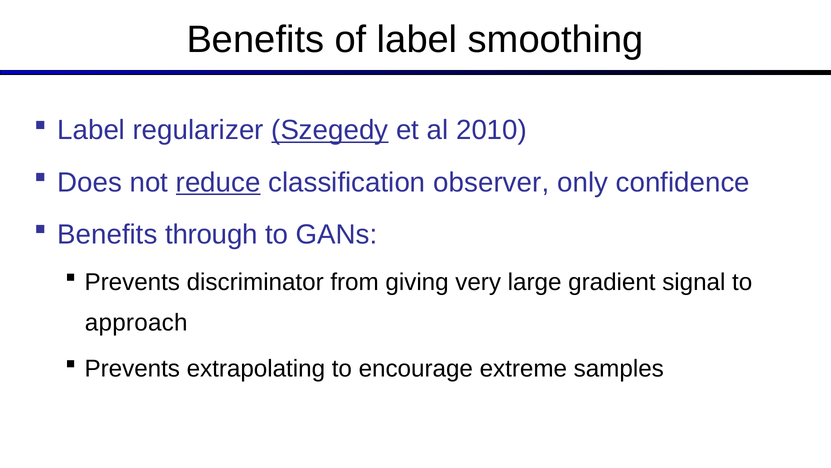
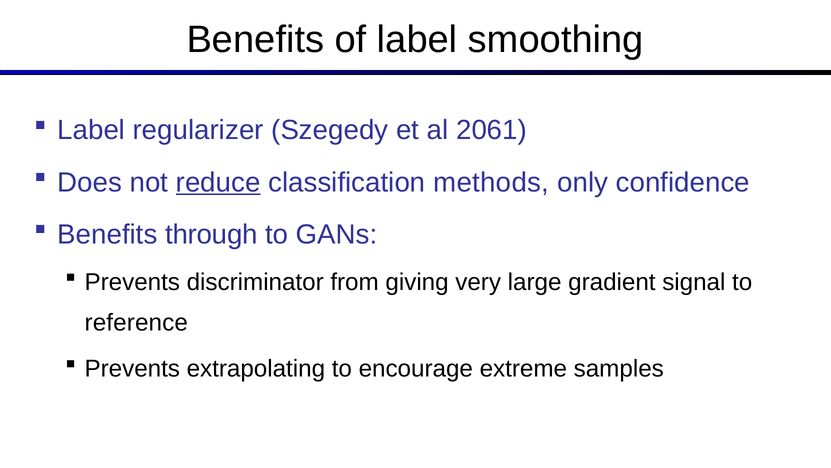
Szegedy underline: present -> none
2010: 2010 -> 2061
observer: observer -> methods
approach: approach -> reference
